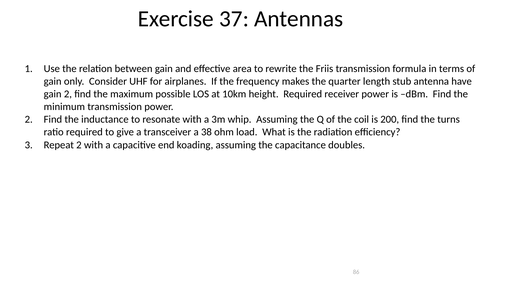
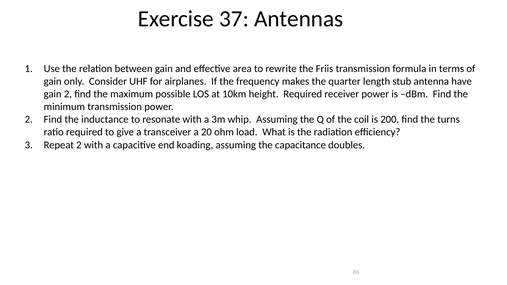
38: 38 -> 20
